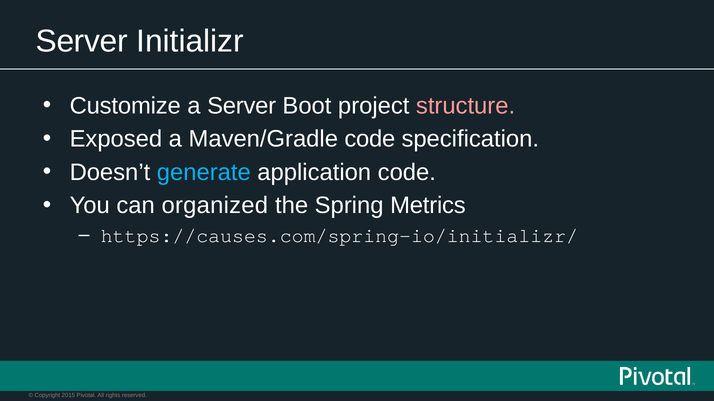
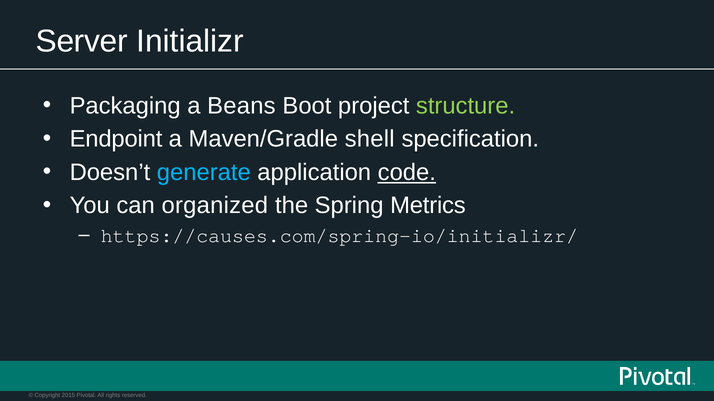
Customize: Customize -> Packaging
a Server: Server -> Beans
structure colour: pink -> light green
Exposed: Exposed -> Endpoint
Maven/Gradle code: code -> shell
code at (407, 173) underline: none -> present
